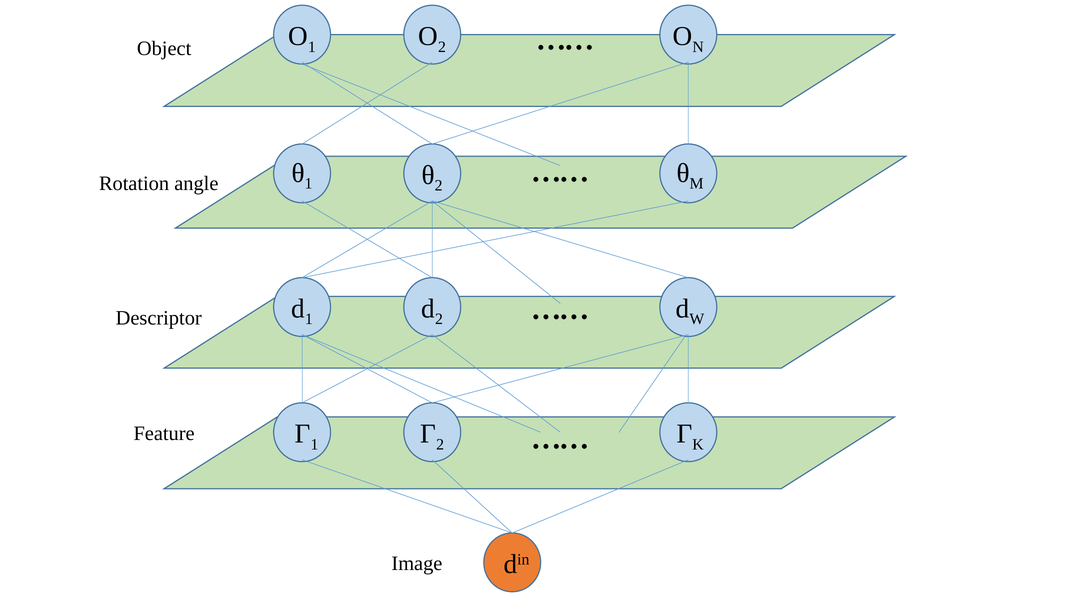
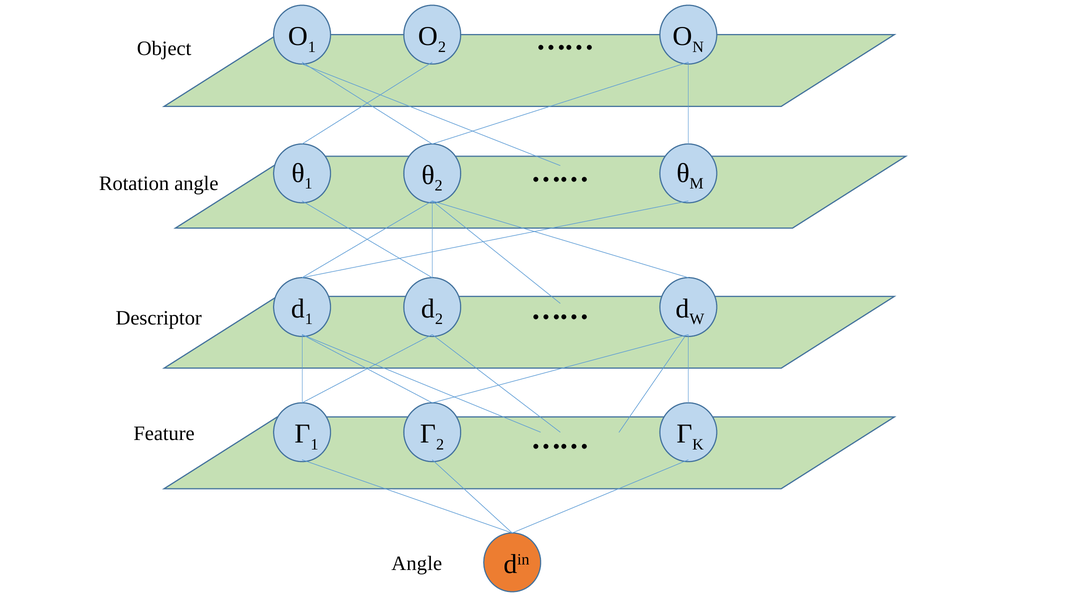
Image at (417, 563): Image -> Angle
